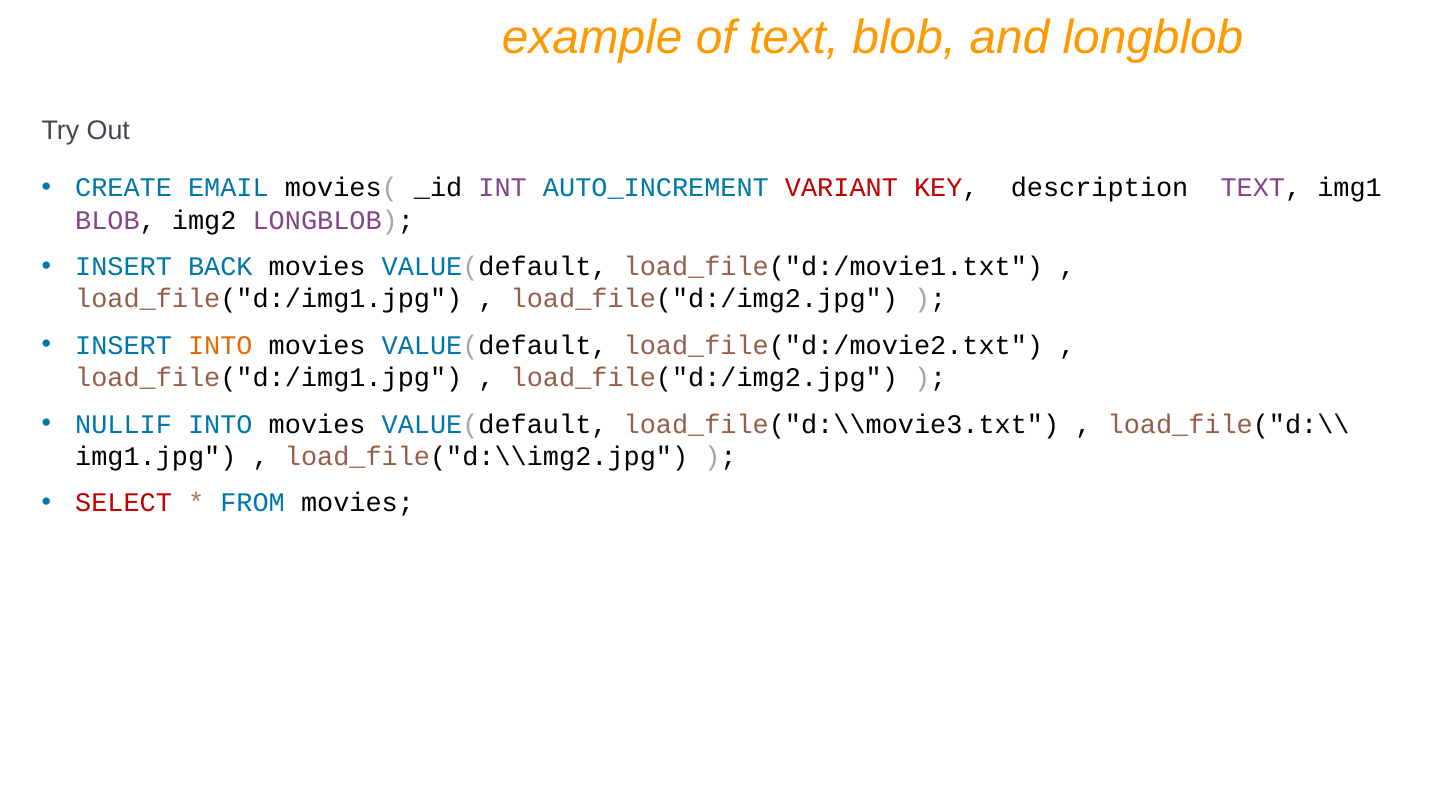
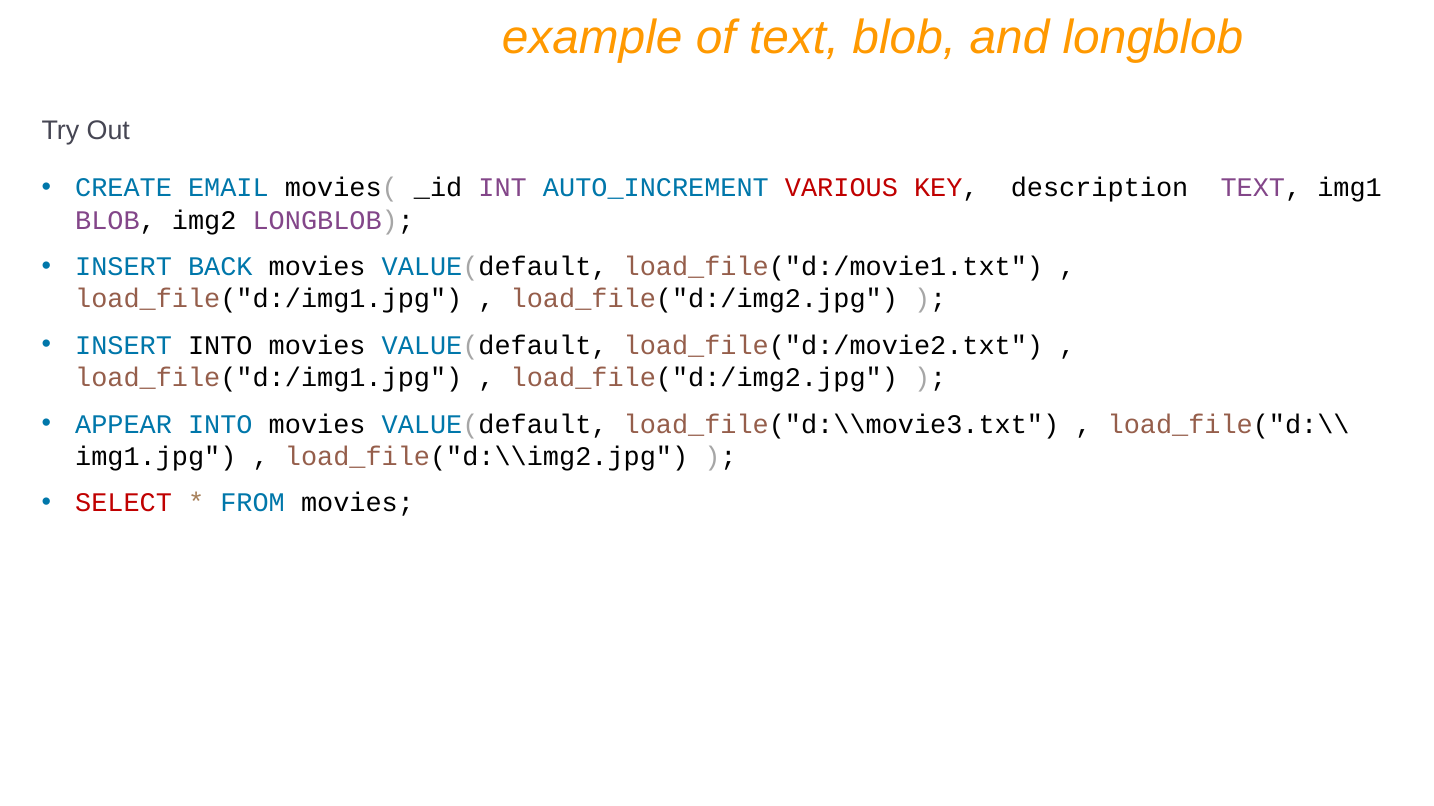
VARIANT: VARIANT -> VARIOUS
INTO at (220, 346) colour: orange -> black
NULLIF: NULLIF -> APPEAR
